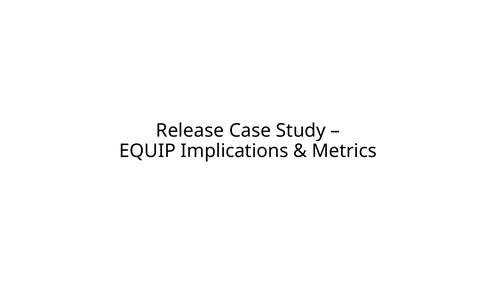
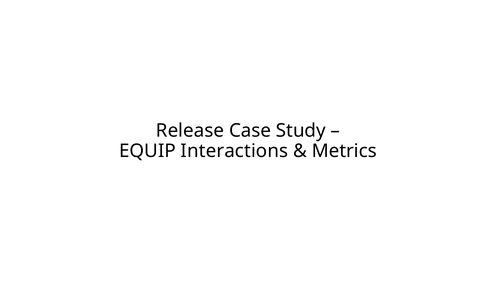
Implications: Implications -> Interactions
